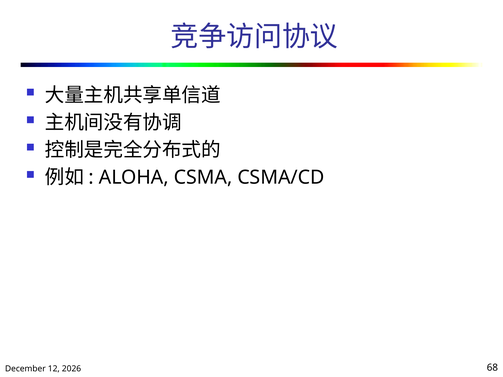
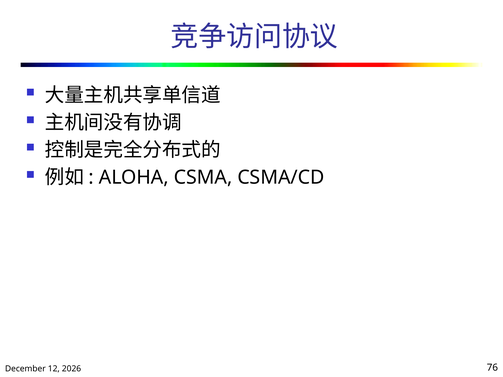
68: 68 -> 76
